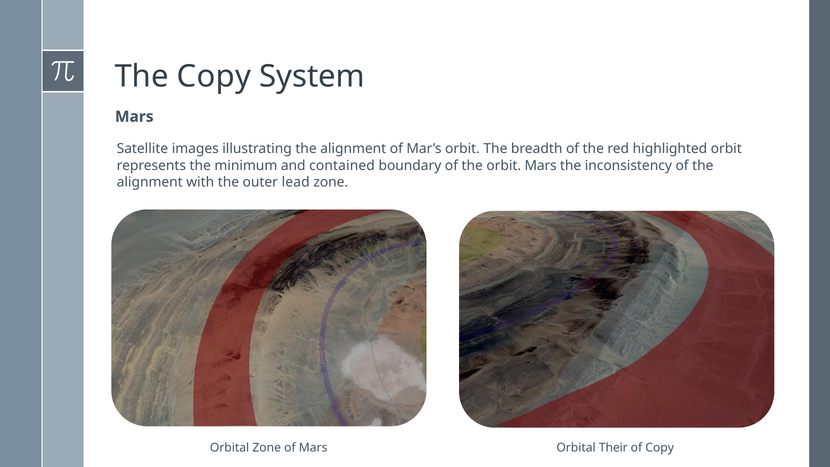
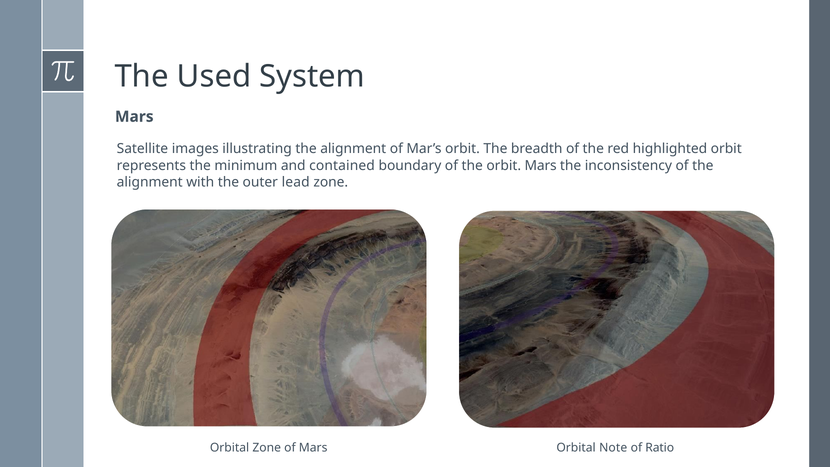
The Copy: Copy -> Used
Their: Their -> Note
of Copy: Copy -> Ratio
